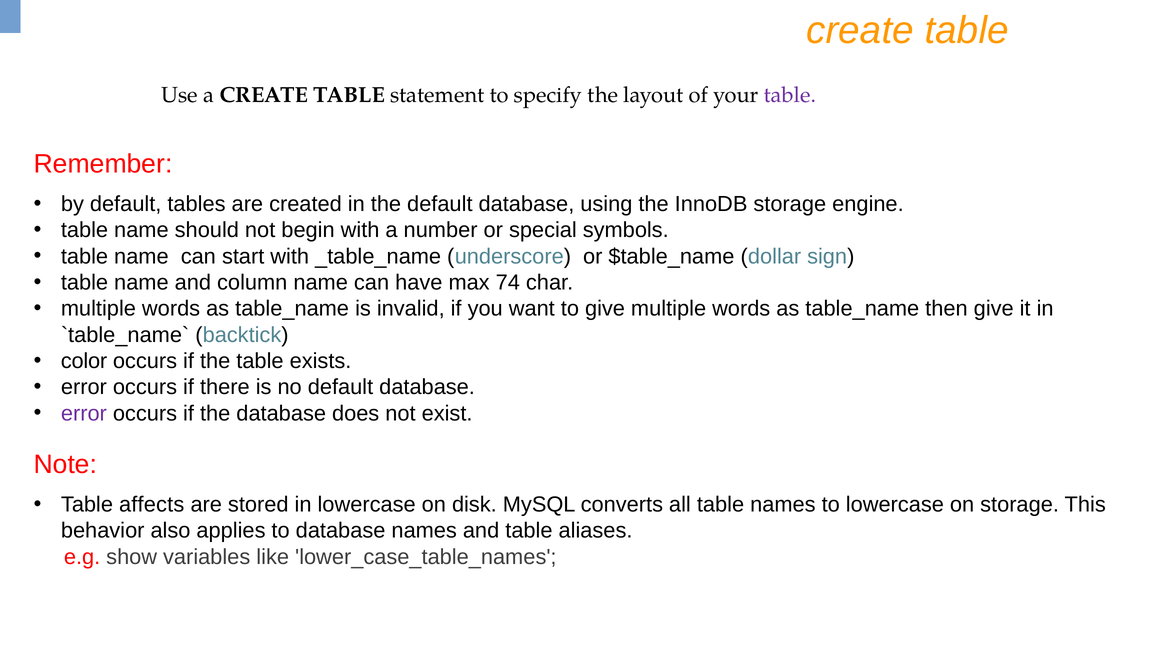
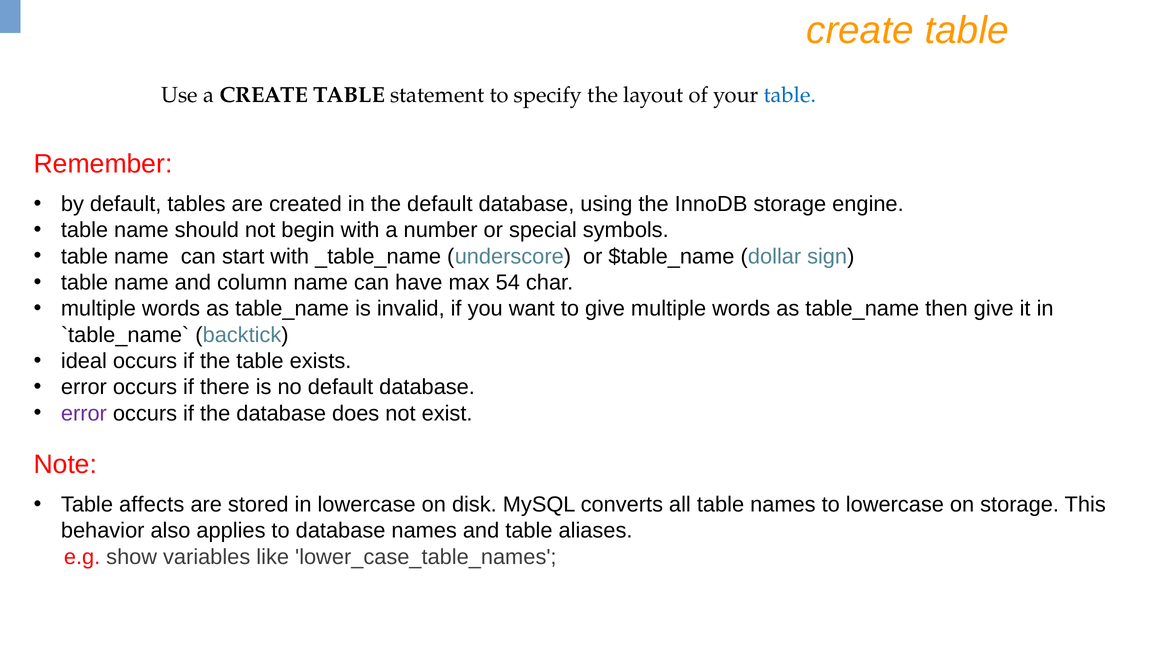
table at (790, 95) colour: purple -> blue
74: 74 -> 54
color: color -> ideal
